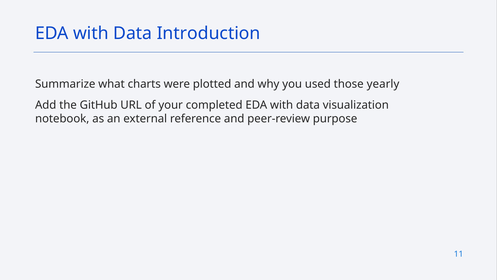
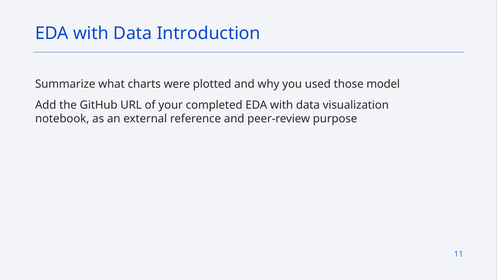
yearly: yearly -> model
